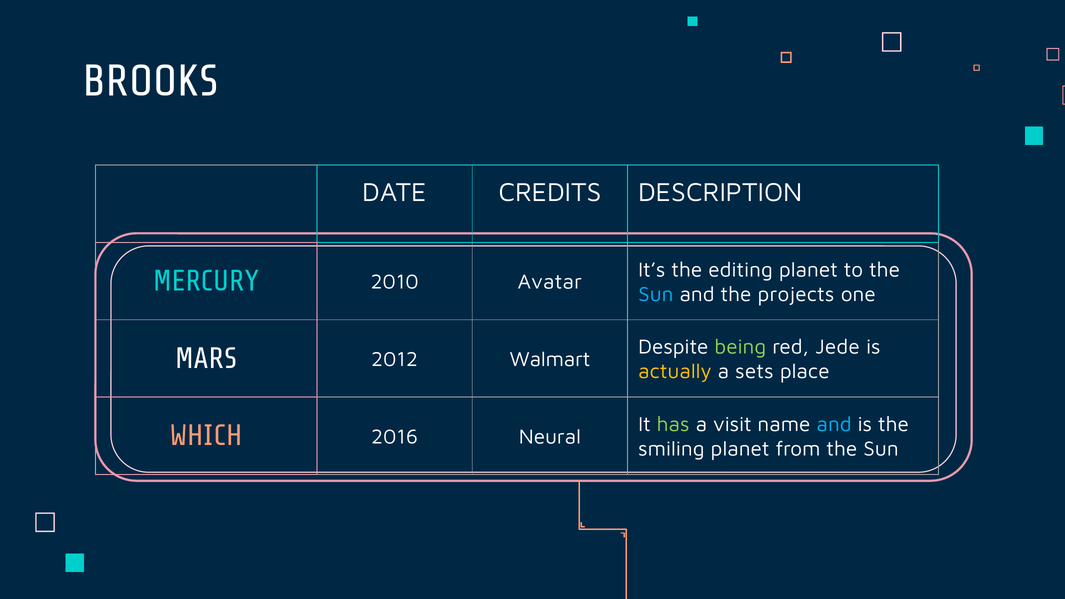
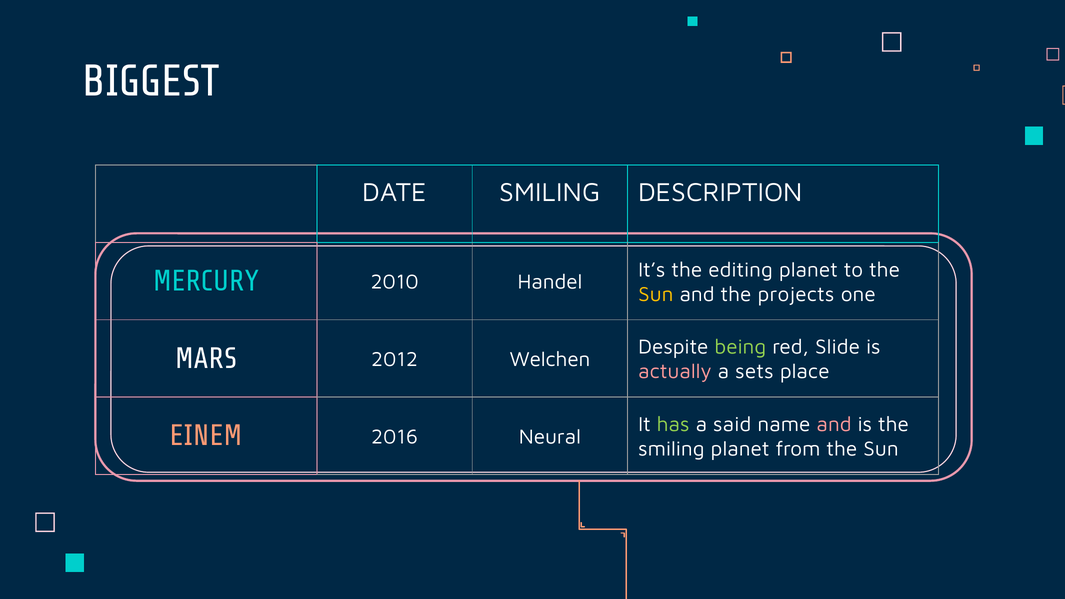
BROOKS: BROOKS -> BIGGEST
DATE CREDITS: CREDITS -> SMILING
Avatar: Avatar -> Handel
Sun at (656, 294) colour: light blue -> yellow
Jede: Jede -> Slide
Walmart: Walmart -> Welchen
actually colour: yellow -> pink
visit: visit -> said
and at (834, 425) colour: light blue -> pink
WHICH: WHICH -> EINEM
